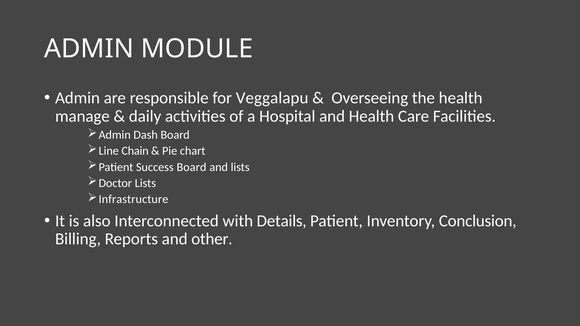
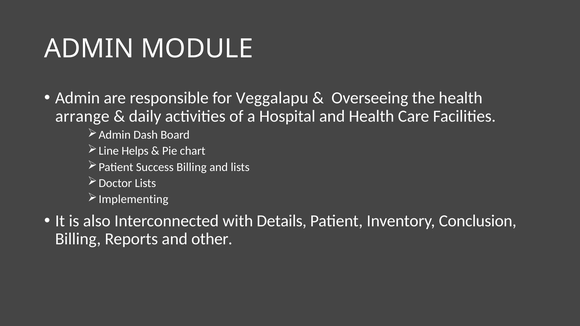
manage: manage -> arrange
Chain: Chain -> Helps
Success Board: Board -> Billing
Infrastructure: Infrastructure -> Implementing
